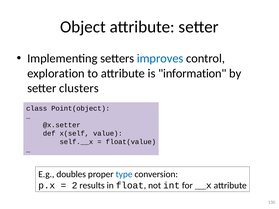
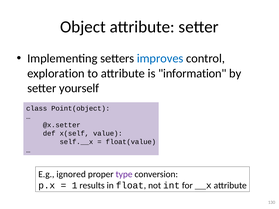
clusters: clusters -> yourself
doubles: doubles -> ignored
type colour: blue -> purple
2: 2 -> 1
